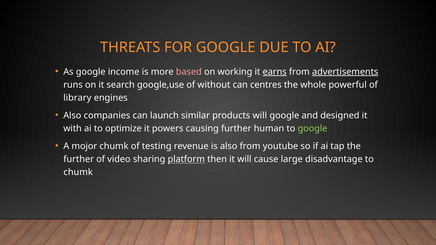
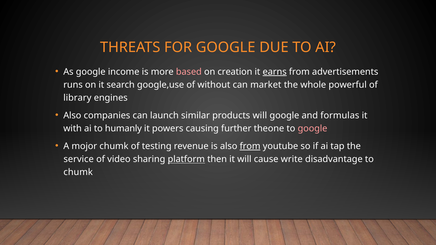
working: working -> creation
advertisements underline: present -> none
centres: centres -> market
designed: designed -> formulas
optimize: optimize -> humanly
human: human -> theone
google at (313, 129) colour: light green -> pink
from at (250, 146) underline: none -> present
further at (79, 159): further -> service
large: large -> write
